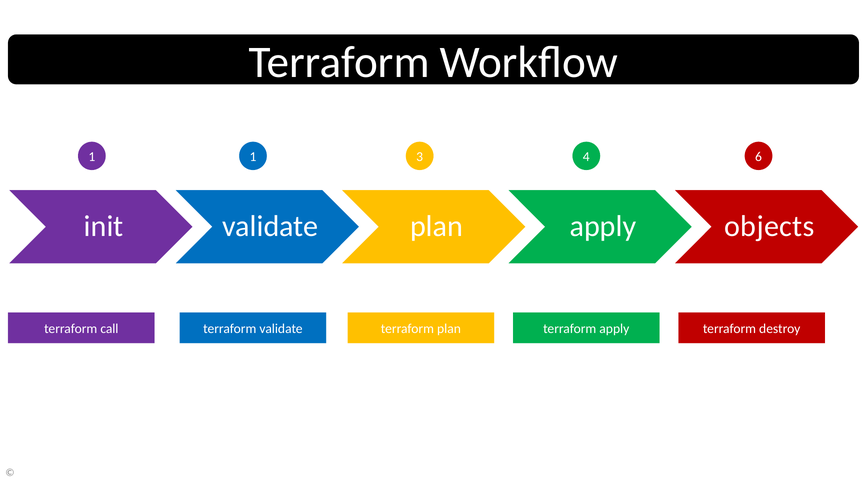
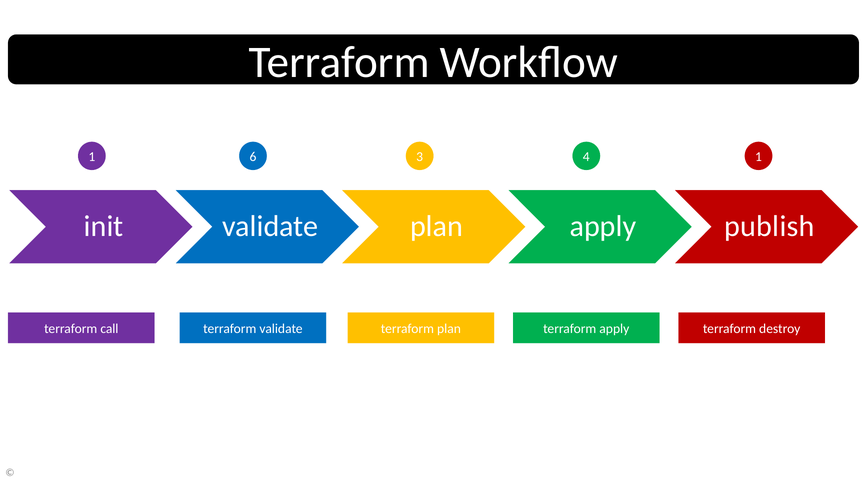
1 1: 1 -> 6
4 6: 6 -> 1
objects: objects -> publish
